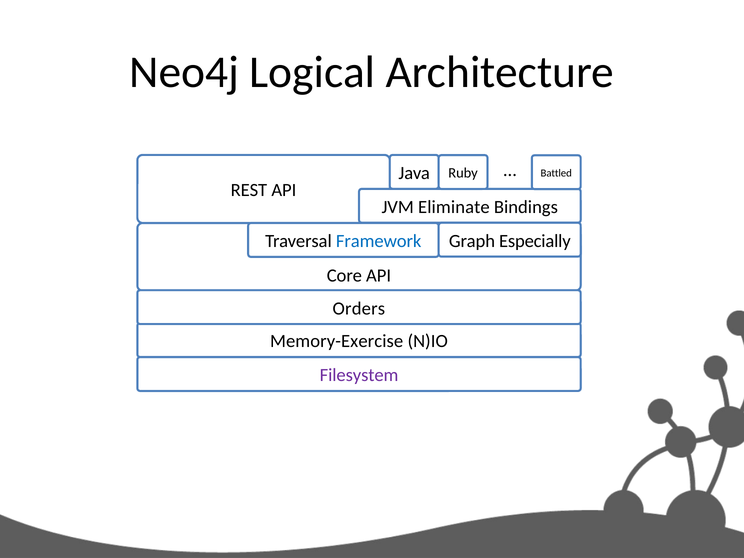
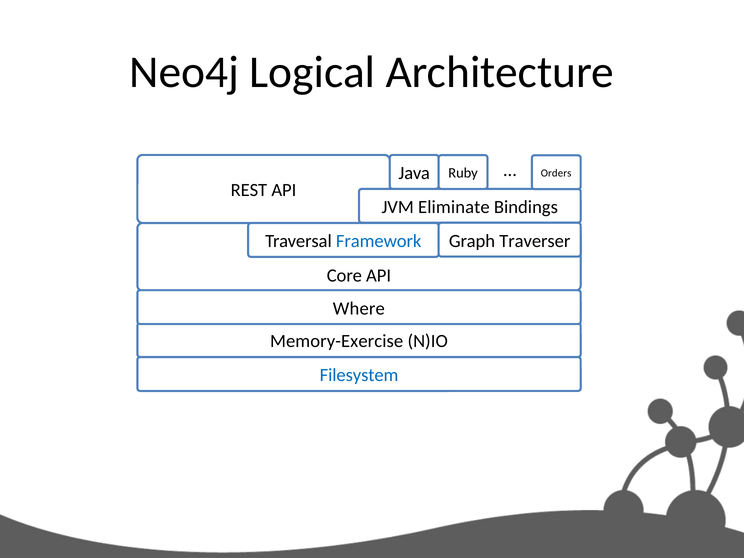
Battled: Battled -> Orders
Especially: Especially -> Traverser
Orders: Orders -> Where
Filesystem colour: purple -> blue
